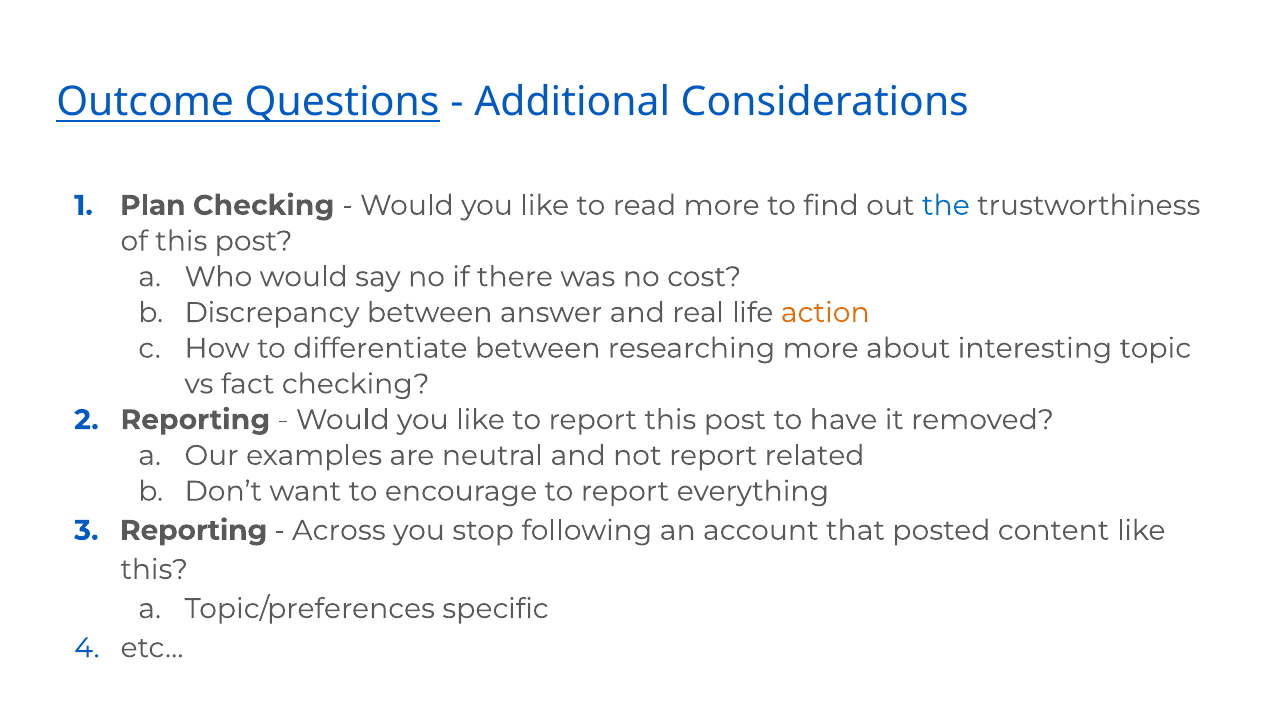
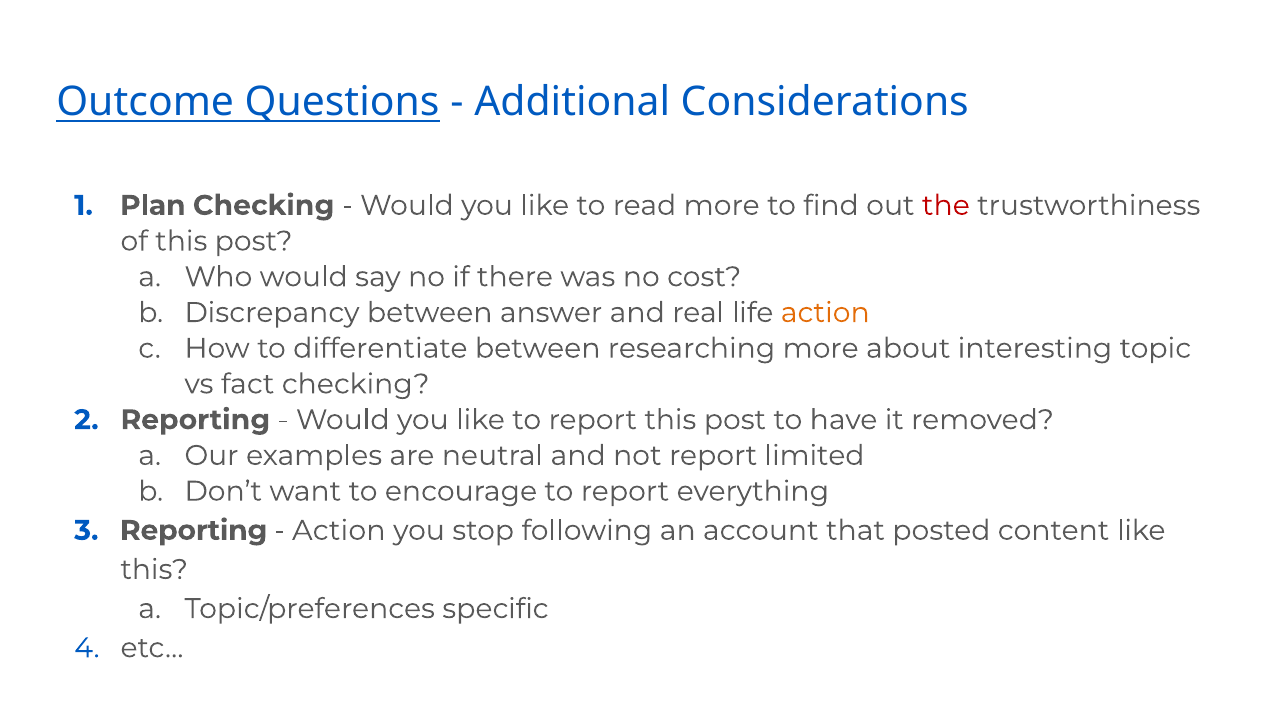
the colour: blue -> red
related: related -> limited
Across at (339, 530): Across -> Action
